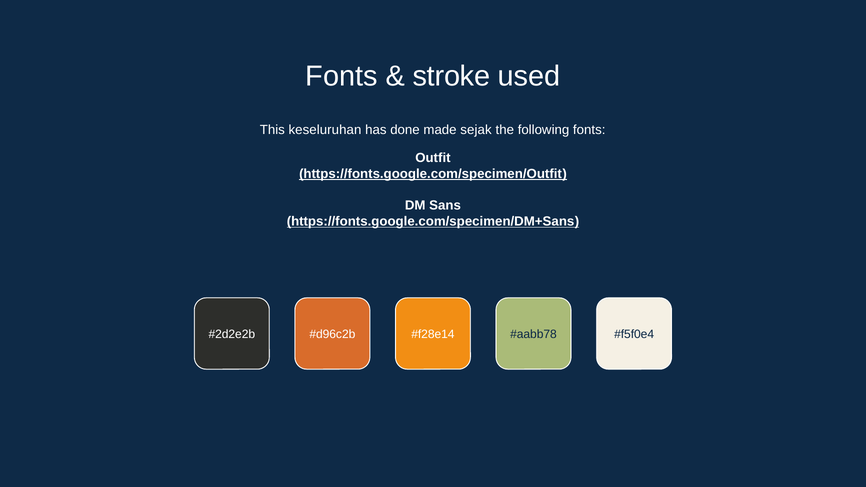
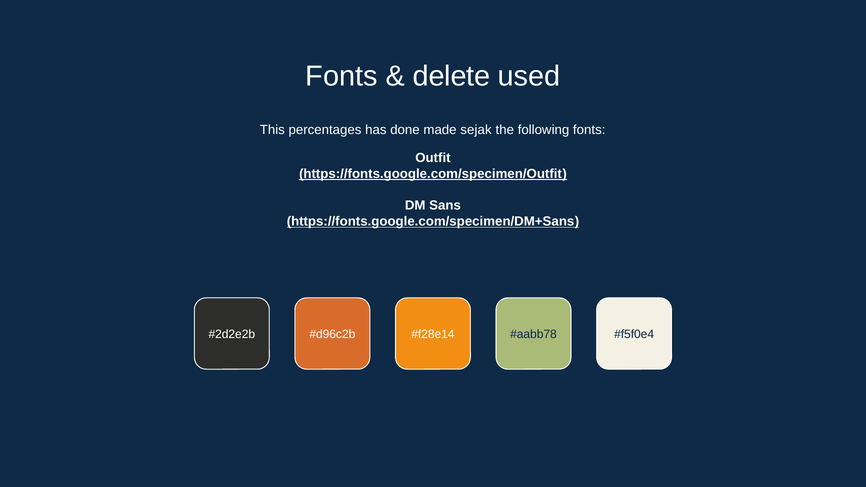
stroke: stroke -> delete
keseluruhan: keseluruhan -> percentages
